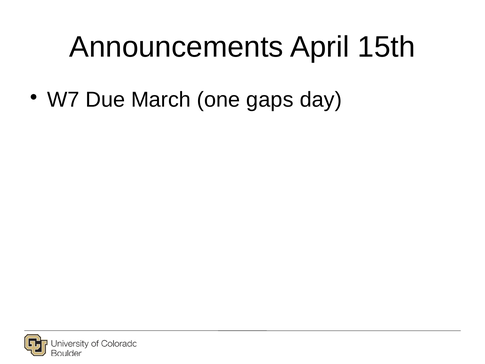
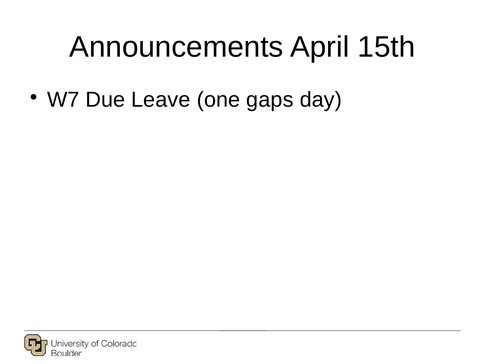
March: March -> Leave
